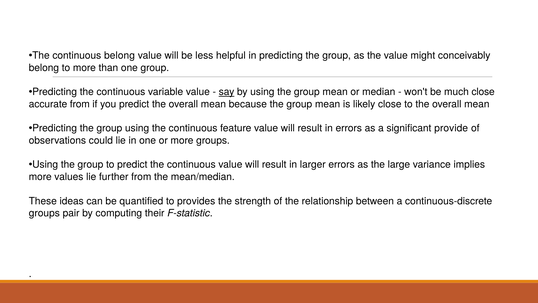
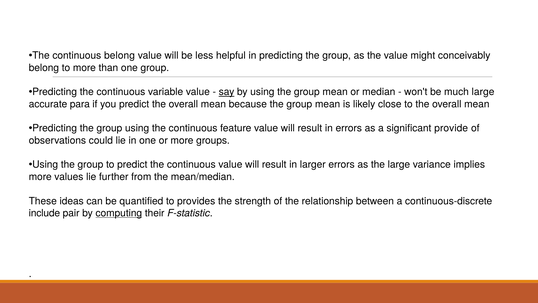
much close: close -> large
accurate from: from -> para
groups at (44, 213): groups -> include
computing underline: none -> present
